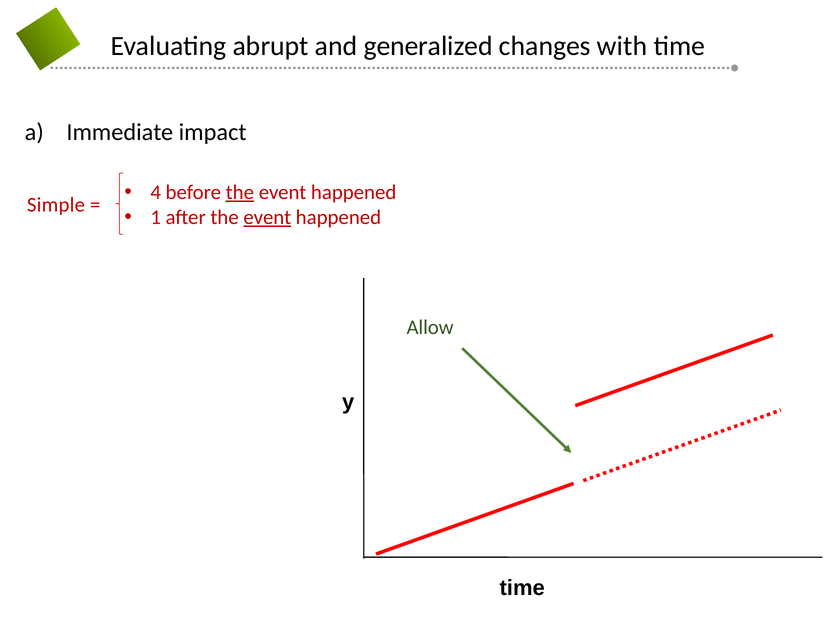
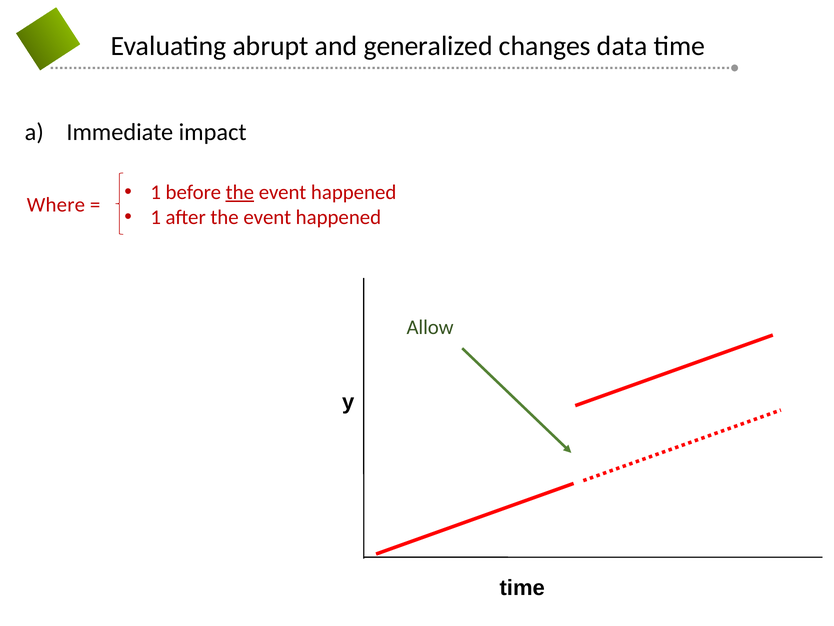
with: with -> data
4 at (156, 192): 4 -> 1
Simple: Simple -> Where
event at (267, 217) underline: present -> none
